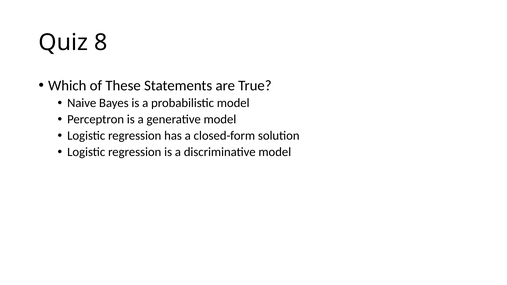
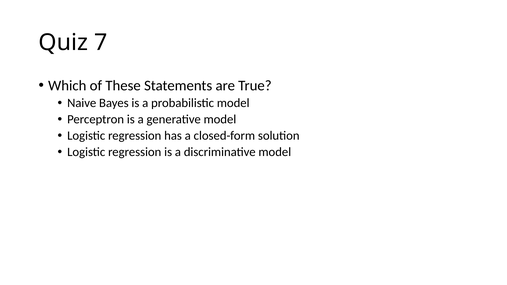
8: 8 -> 7
